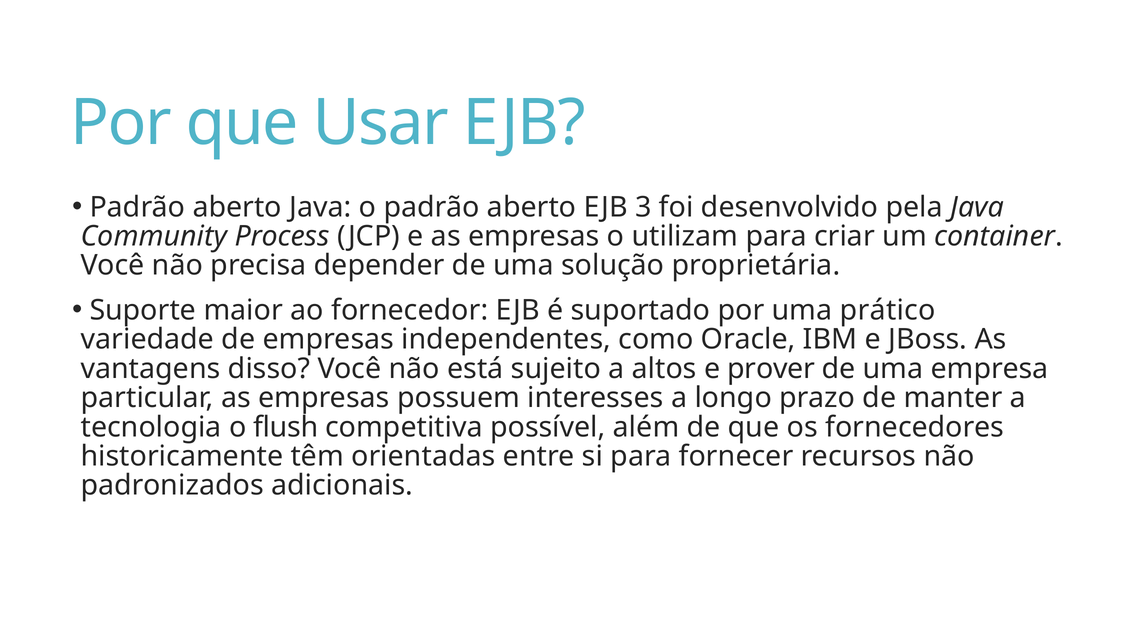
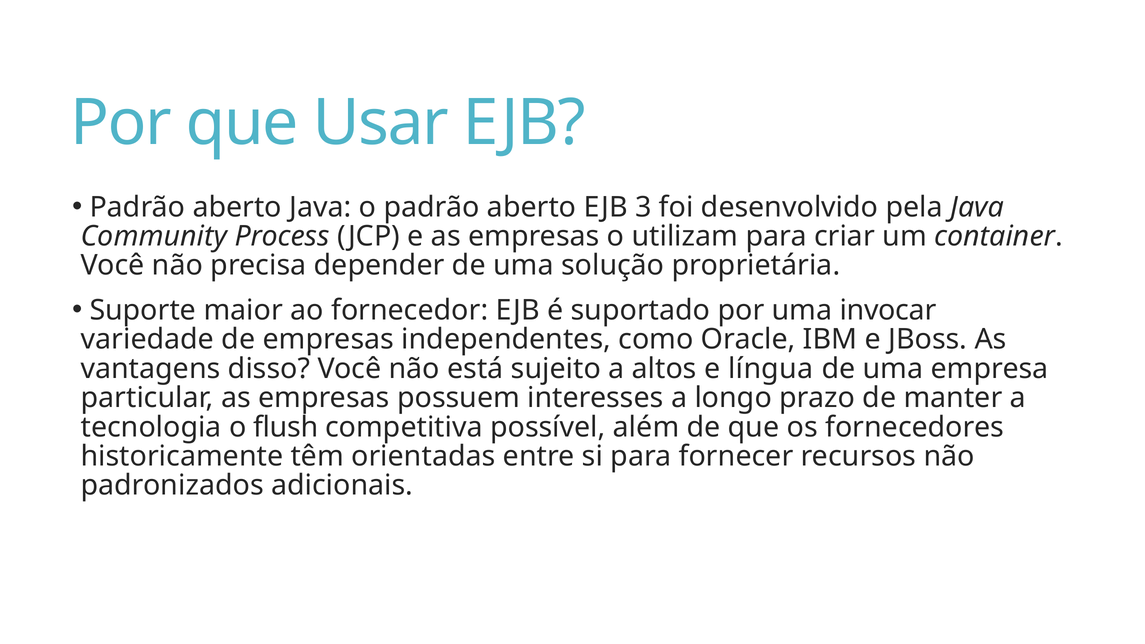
prático: prático -> invocar
prover: prover -> língua
